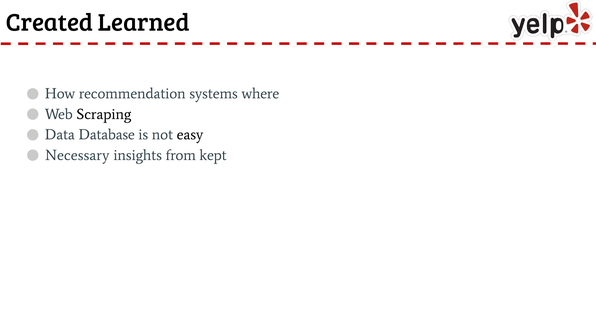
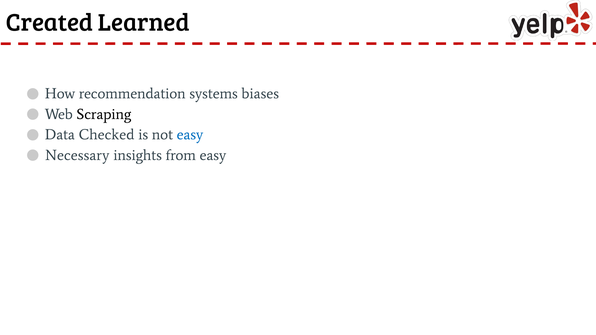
where: where -> biases
Database: Database -> Checked
easy at (190, 135) colour: black -> blue
from kept: kept -> easy
